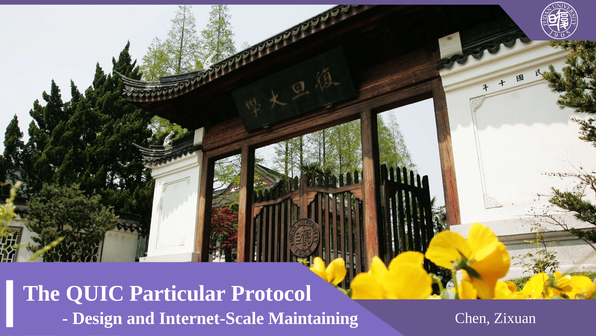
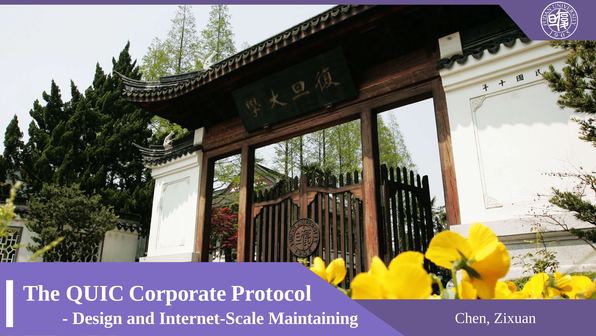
Particular: Particular -> Corporate
